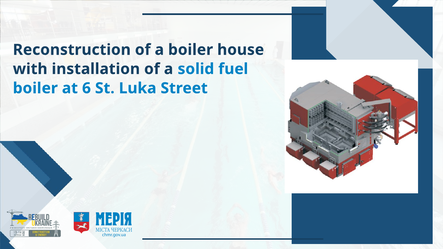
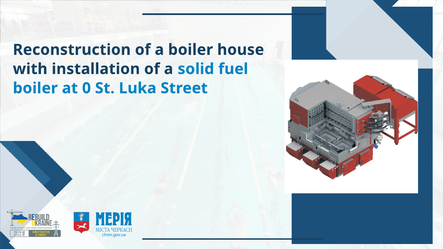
6: 6 -> 0
